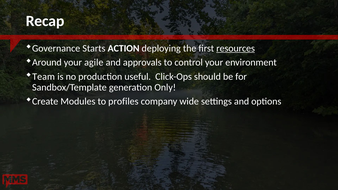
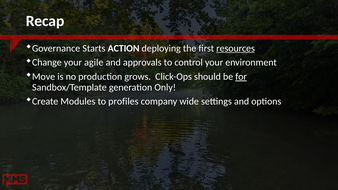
Around: Around -> Change
Team: Team -> Move
useful: useful -> grows
for underline: none -> present
